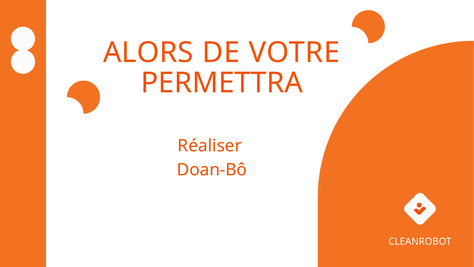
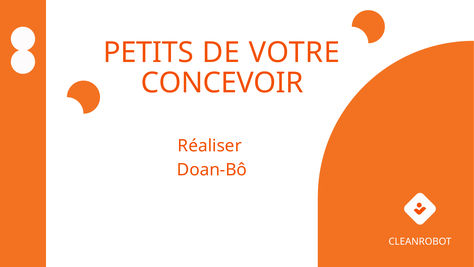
ALORS: ALORS -> PETITS
PERMETTRA: PERMETTRA -> CONCEVOIR
